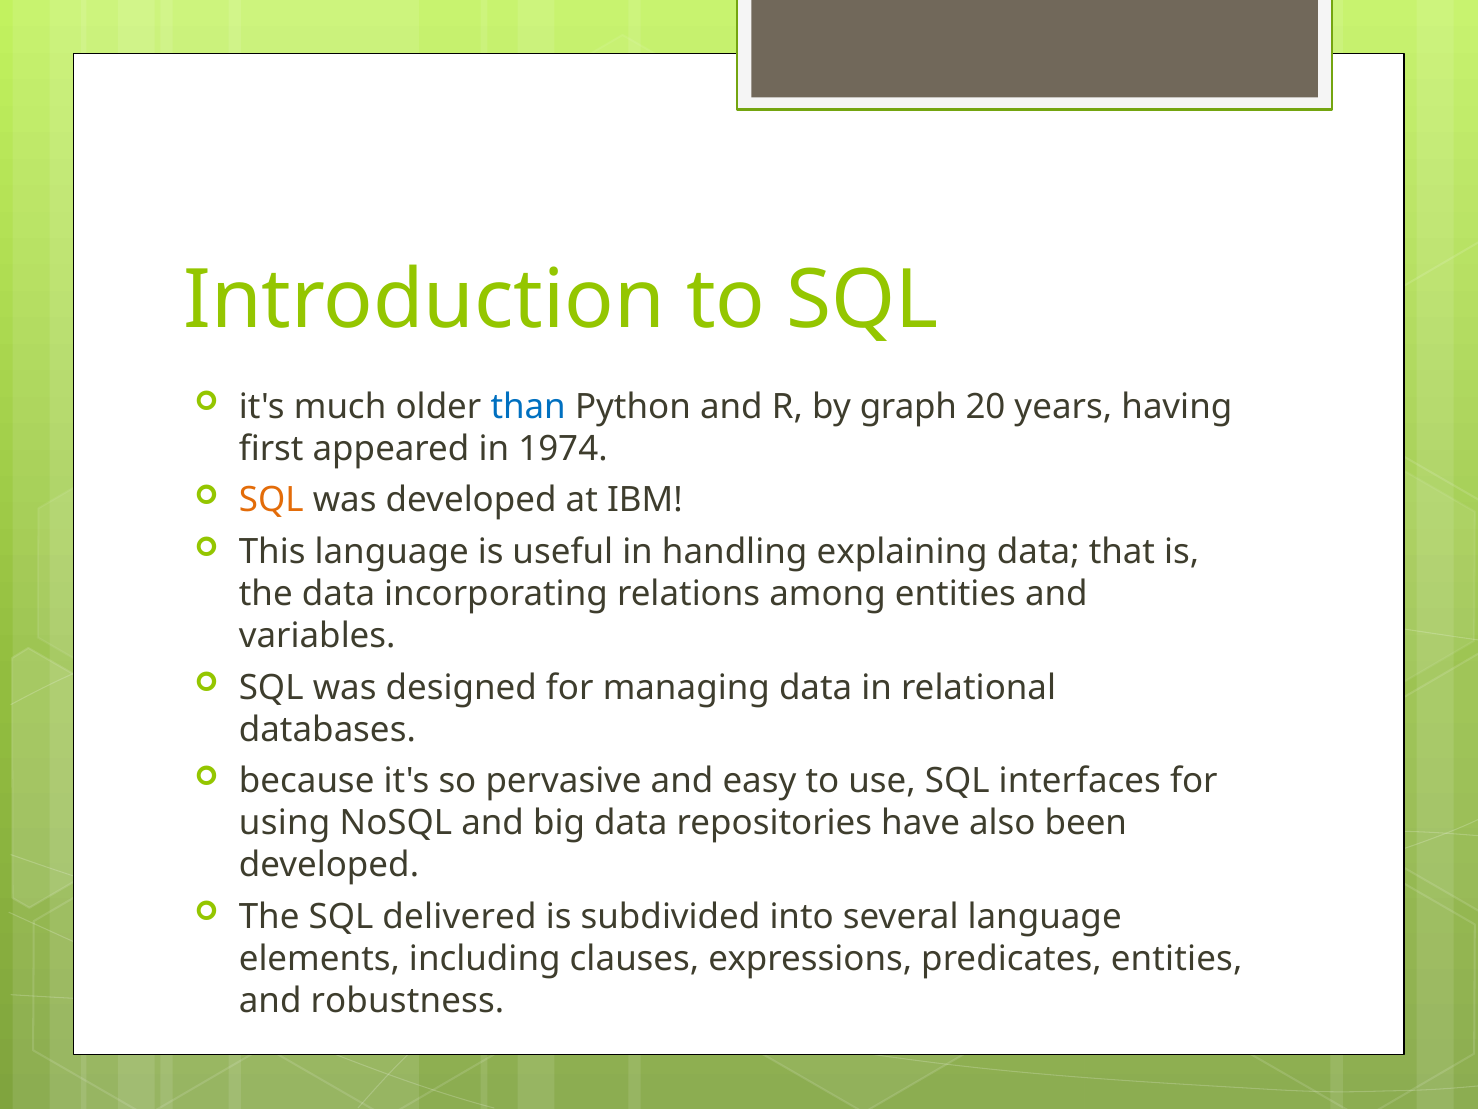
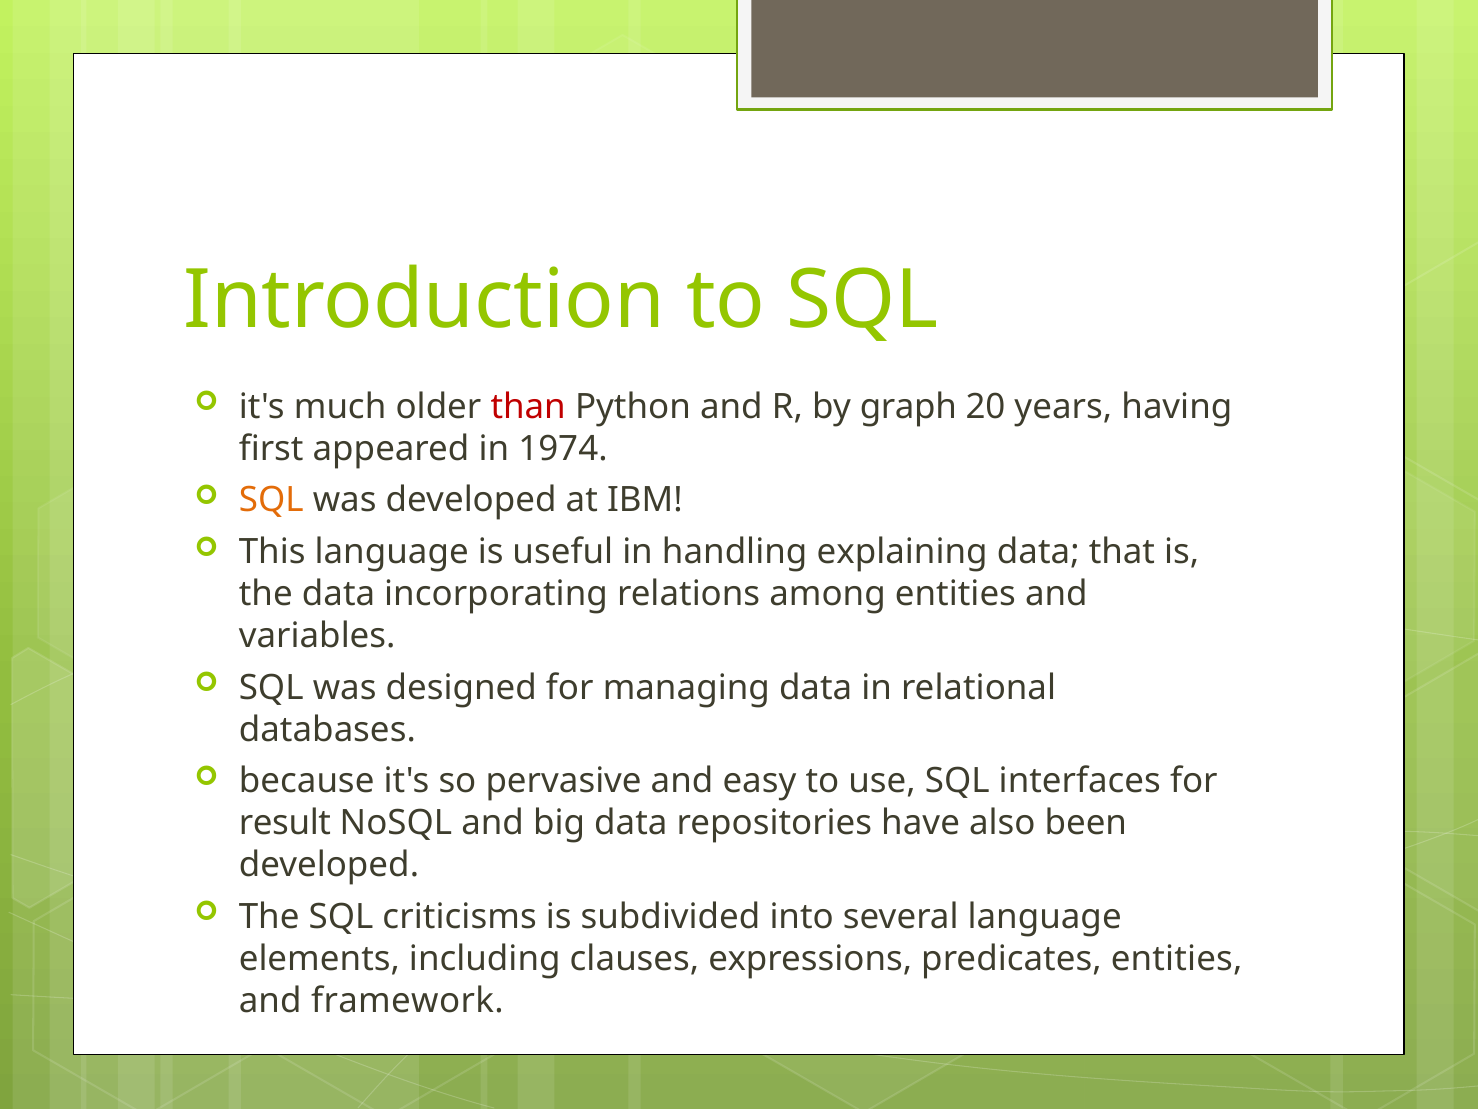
than colour: blue -> red
using: using -> result
delivered: delivered -> criticisms
robustness: robustness -> framework
